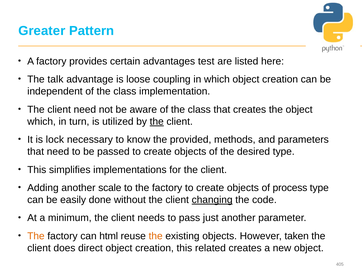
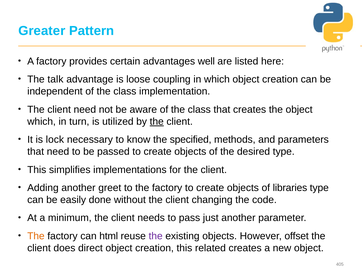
test: test -> well
provided: provided -> specified
scale: scale -> greet
process: process -> libraries
changing underline: present -> none
the at (156, 236) colour: orange -> purple
taken: taken -> offset
